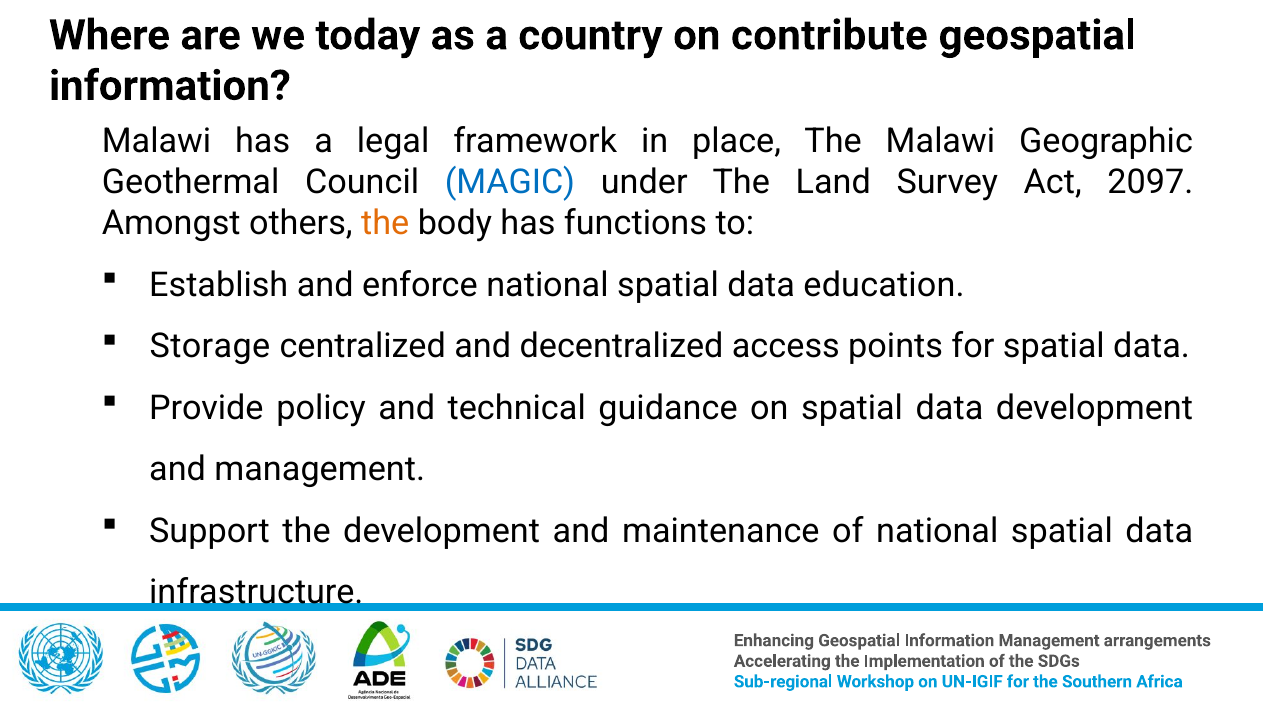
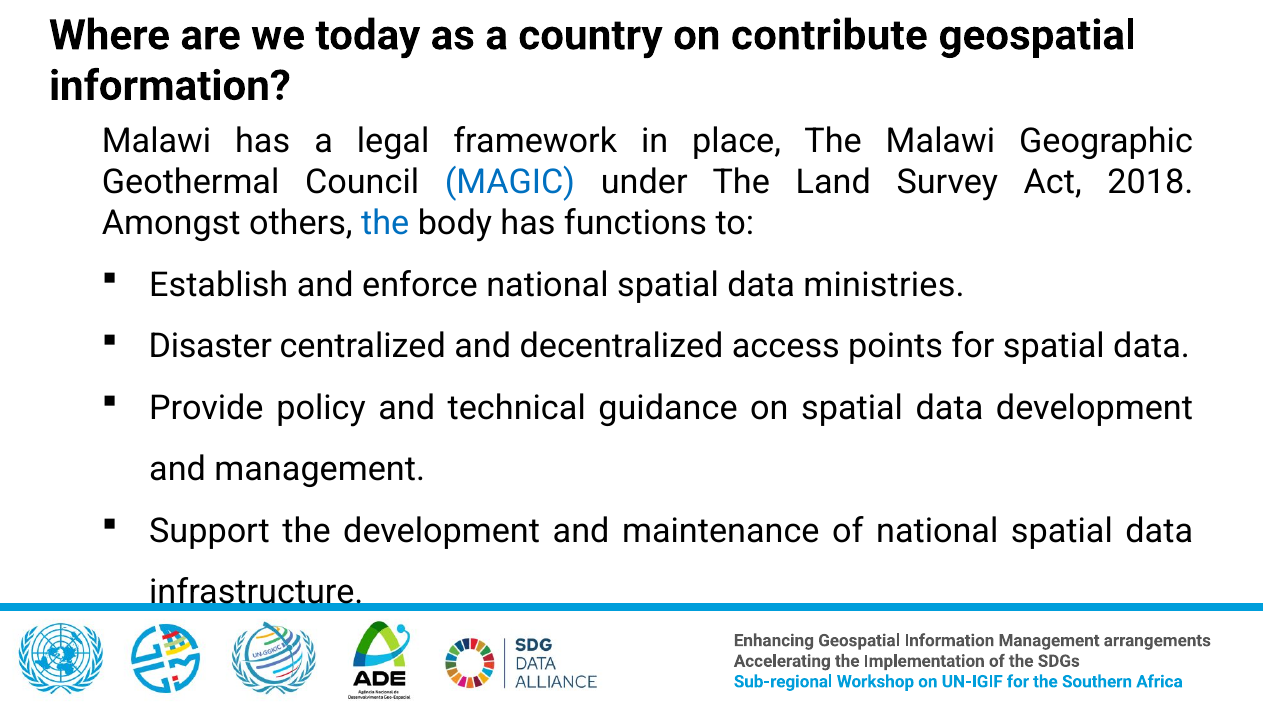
2097: 2097 -> 2018
the at (385, 224) colour: orange -> blue
education: education -> ministries
Storage: Storage -> Disaster
